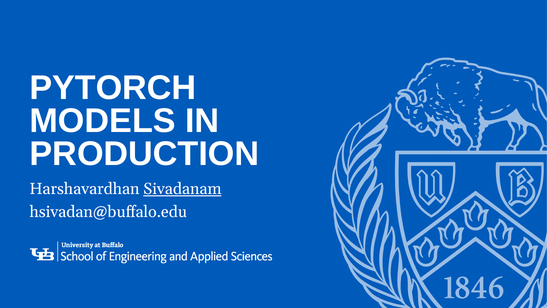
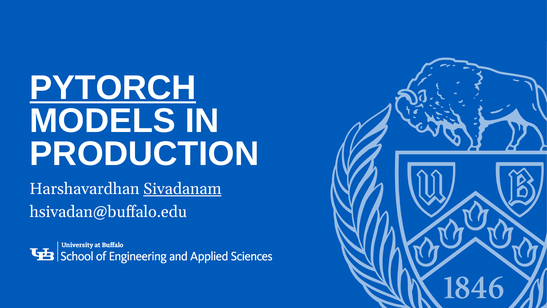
PYTORCH underline: none -> present
